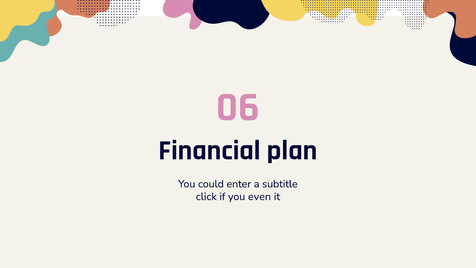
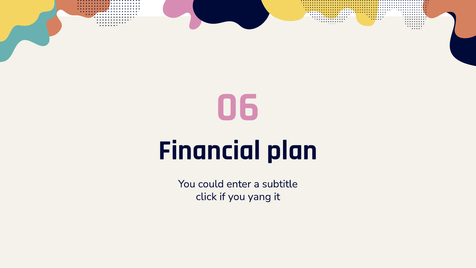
even: even -> yang
